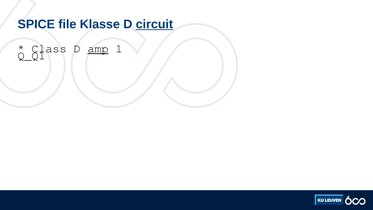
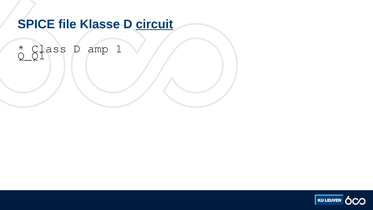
amp underline: present -> none
